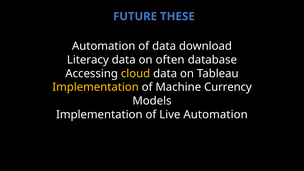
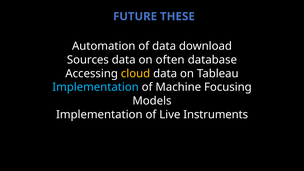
Literacy: Literacy -> Sources
Implementation at (96, 87) colour: yellow -> light blue
Currency: Currency -> Focusing
Live Automation: Automation -> Instruments
